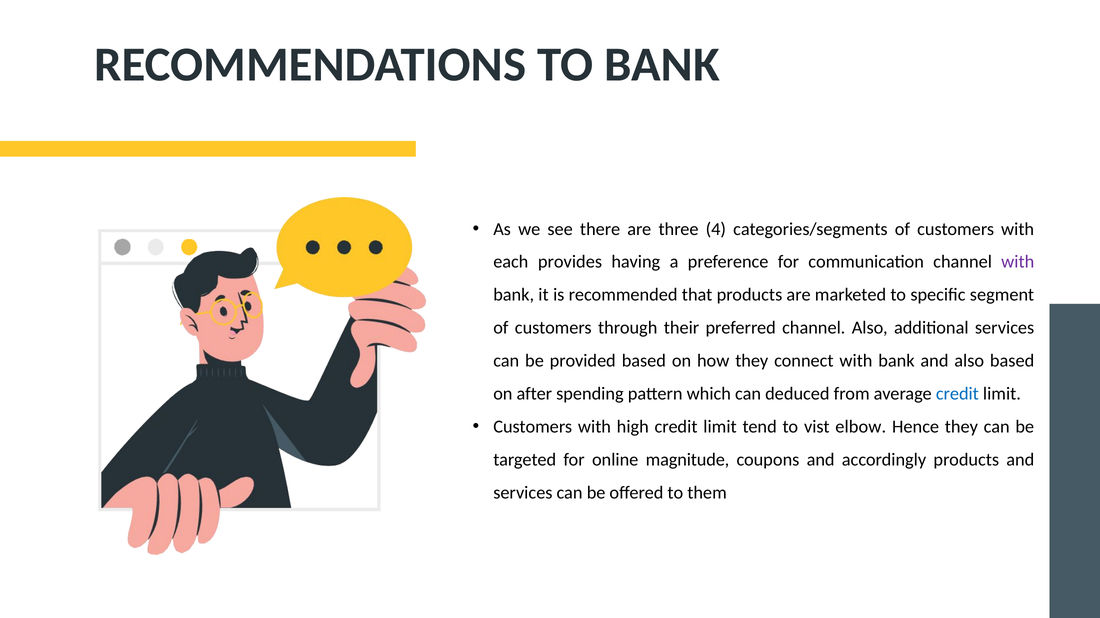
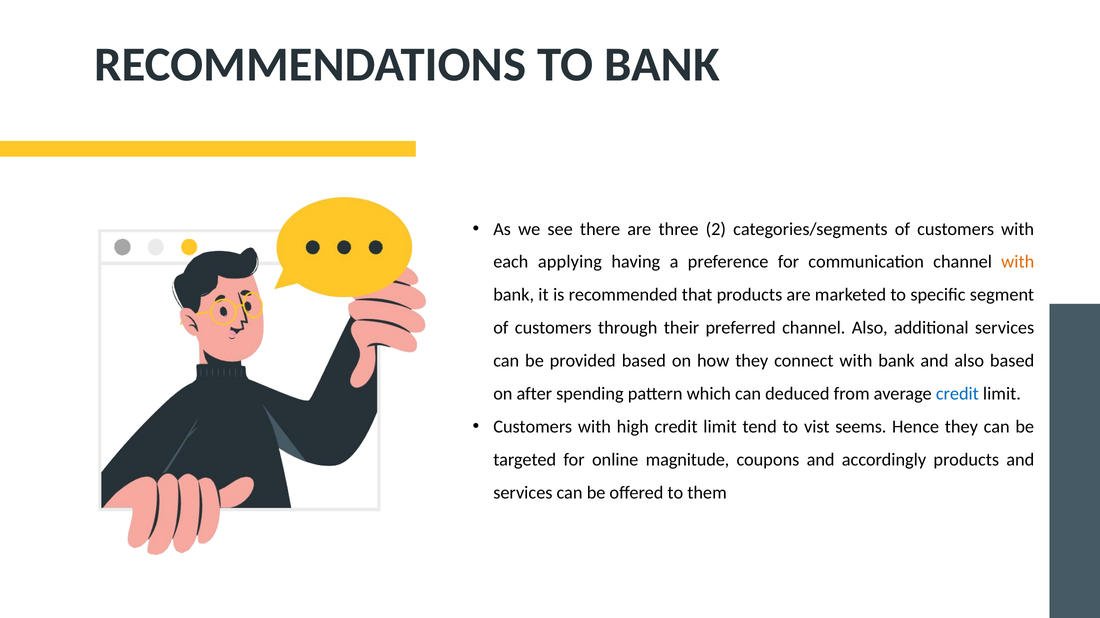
4: 4 -> 2
provides: provides -> applying
with at (1018, 262) colour: purple -> orange
elbow: elbow -> seems
